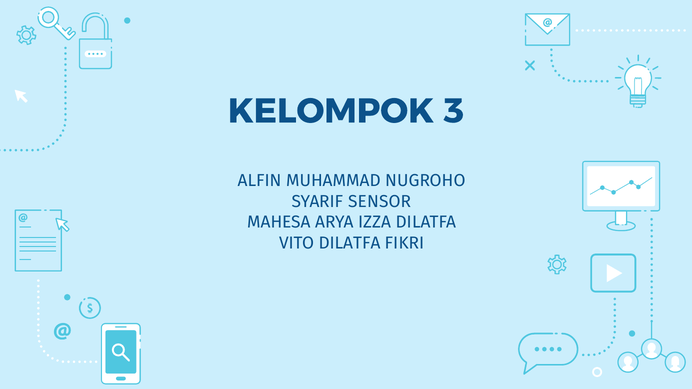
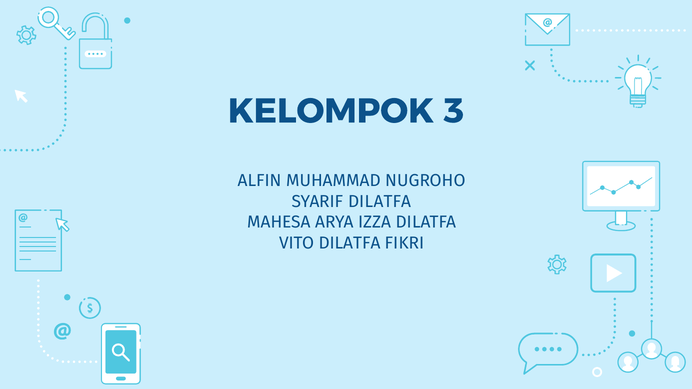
SYARIF SENSOR: SENSOR -> DILATFA
